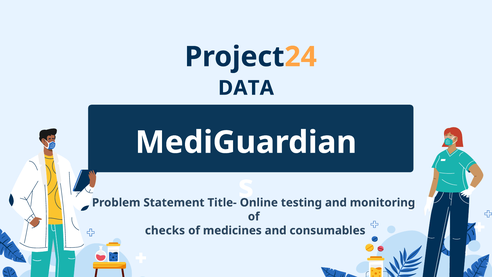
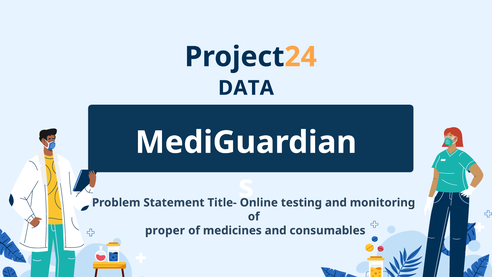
checks: checks -> proper
